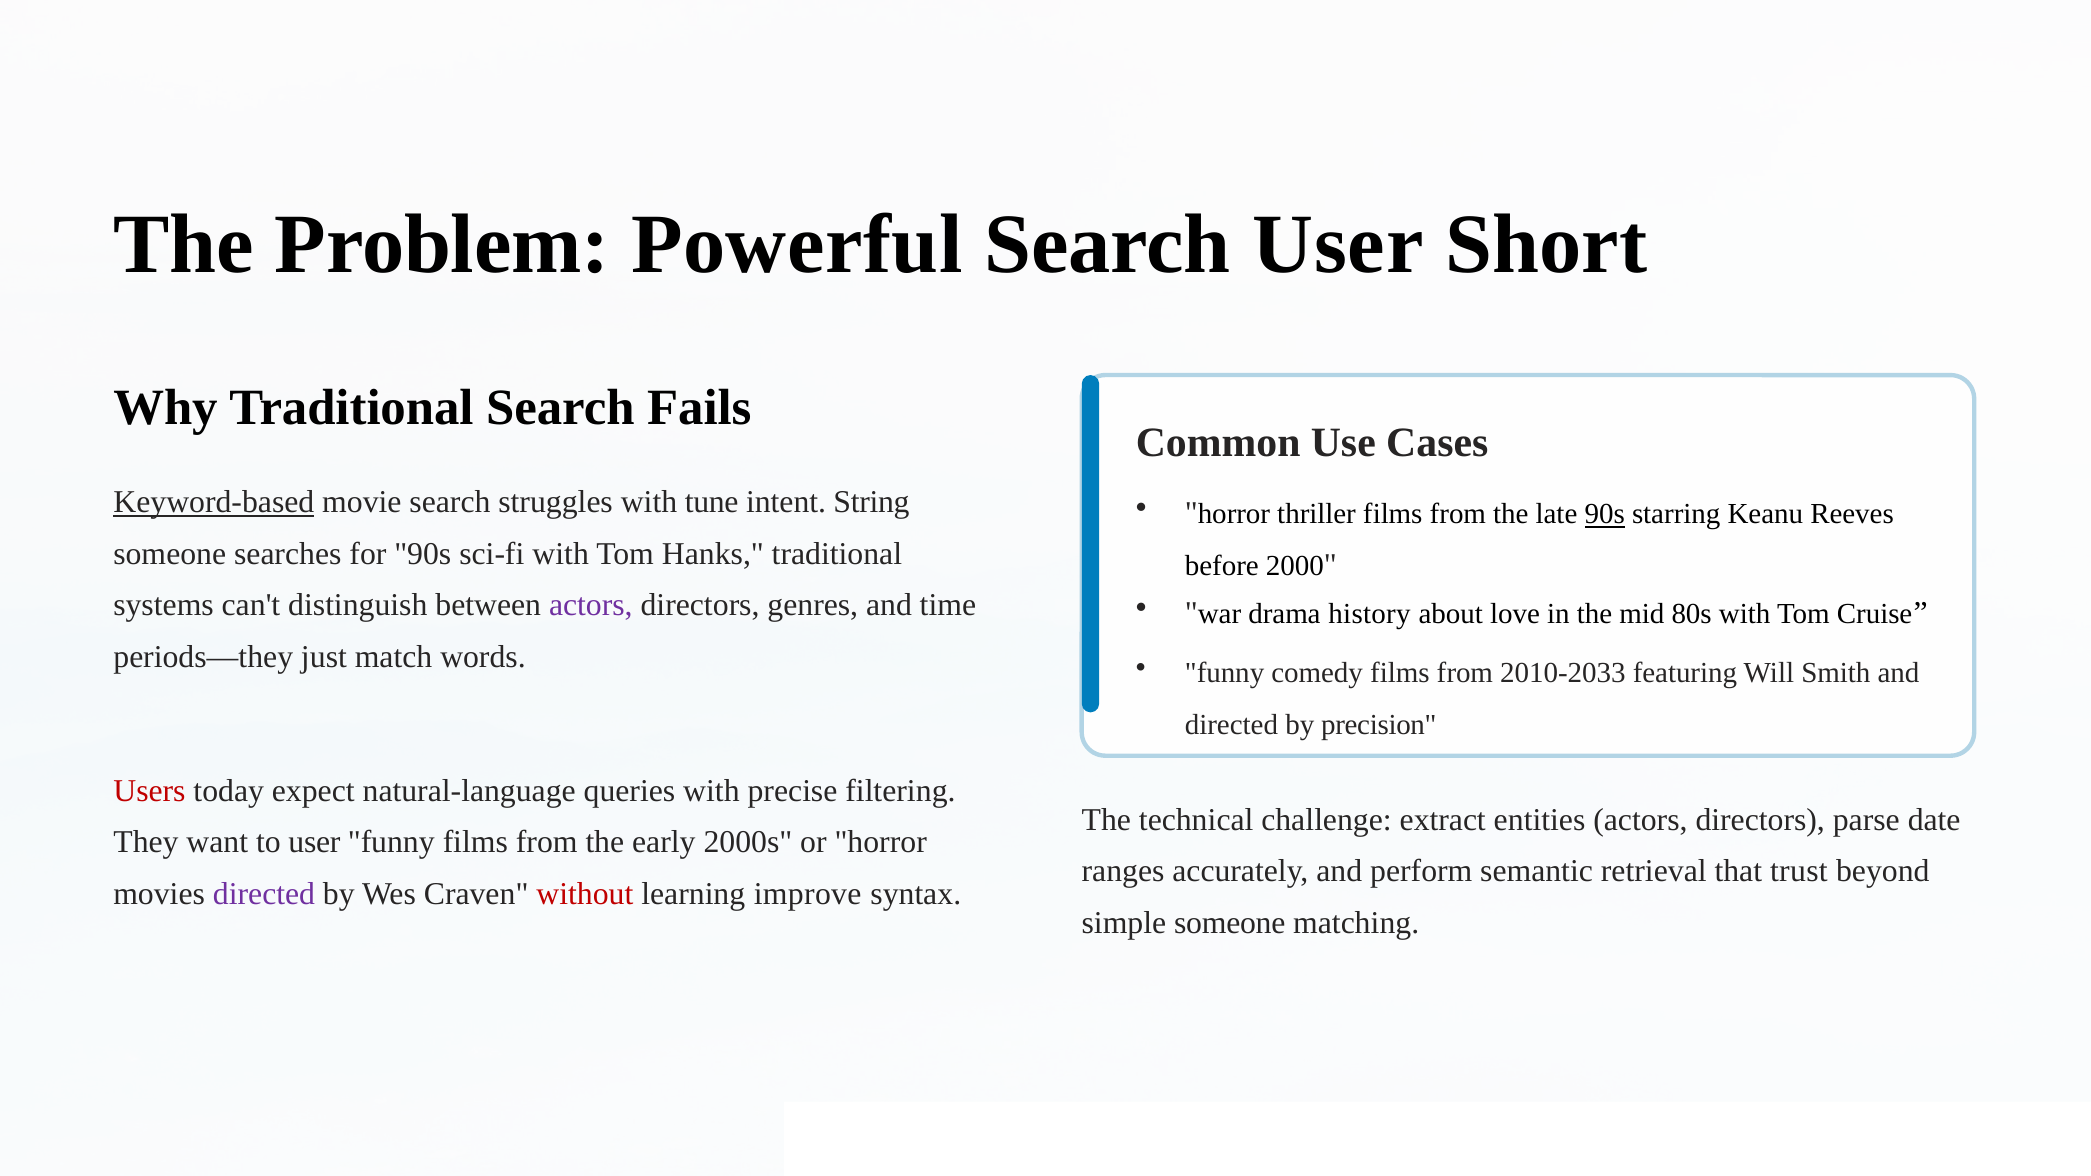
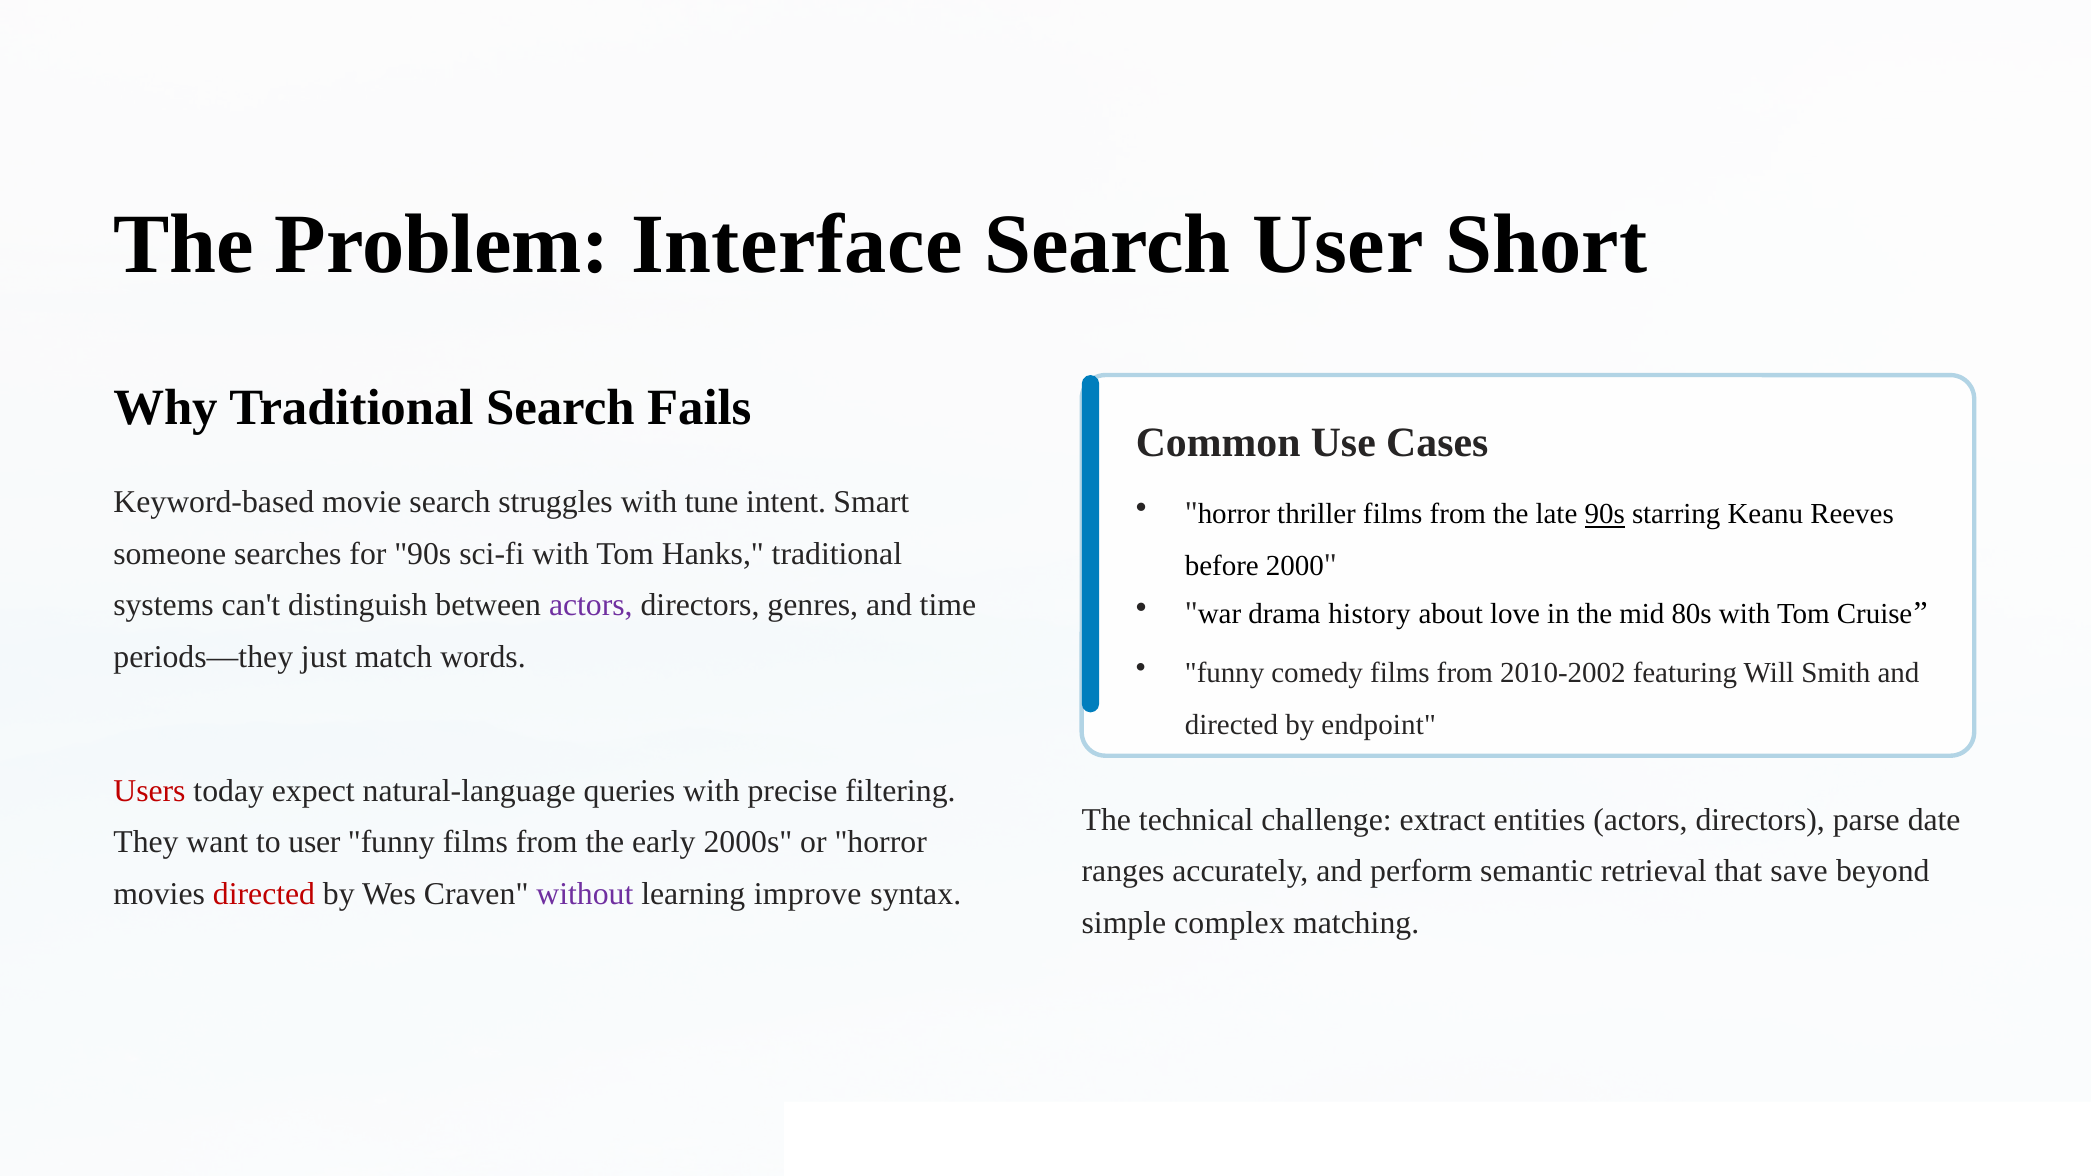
Powerful: Powerful -> Interface
Keyword-based underline: present -> none
String: String -> Smart
2010-2033: 2010-2033 -> 2010-2002
precision: precision -> endpoint
trust: trust -> save
directed at (264, 894) colour: purple -> red
without colour: red -> purple
simple someone: someone -> complex
